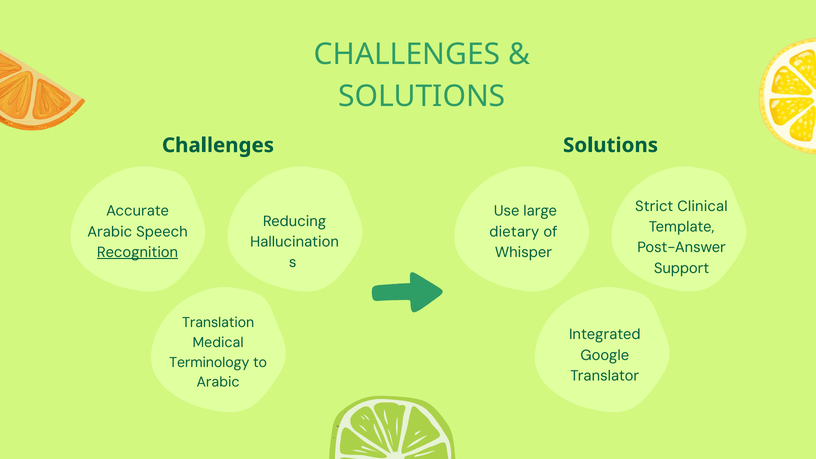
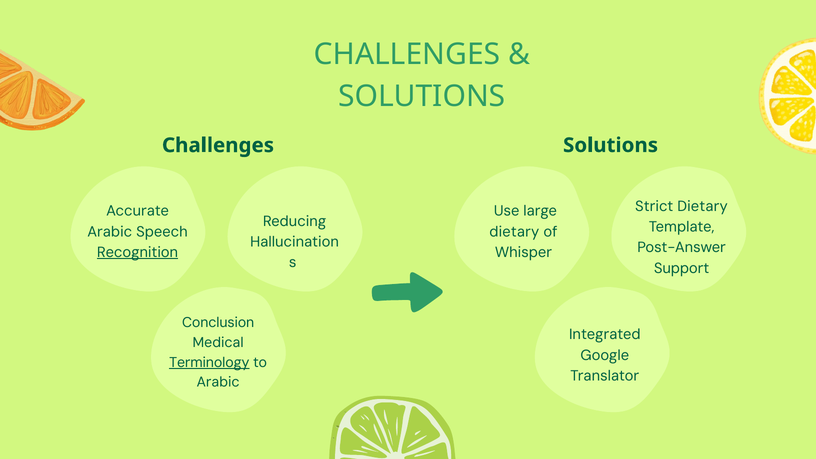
Strict Clinical: Clinical -> Dietary
Translation: Translation -> Conclusion
Terminology underline: none -> present
